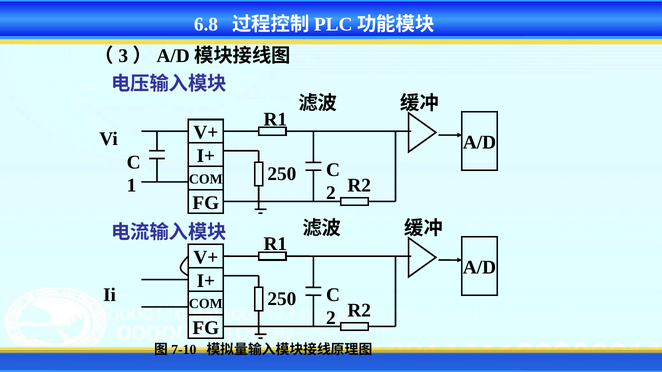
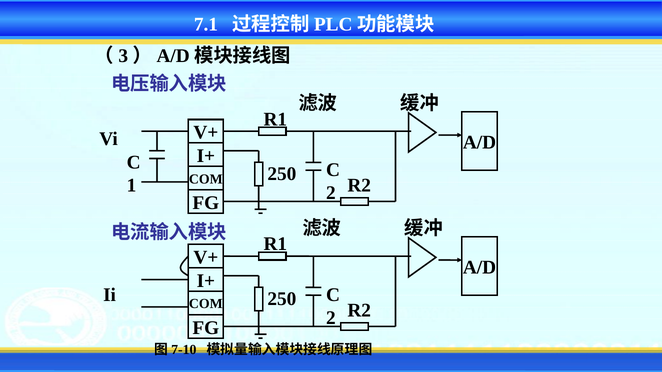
6.8: 6.8 -> 7.1
